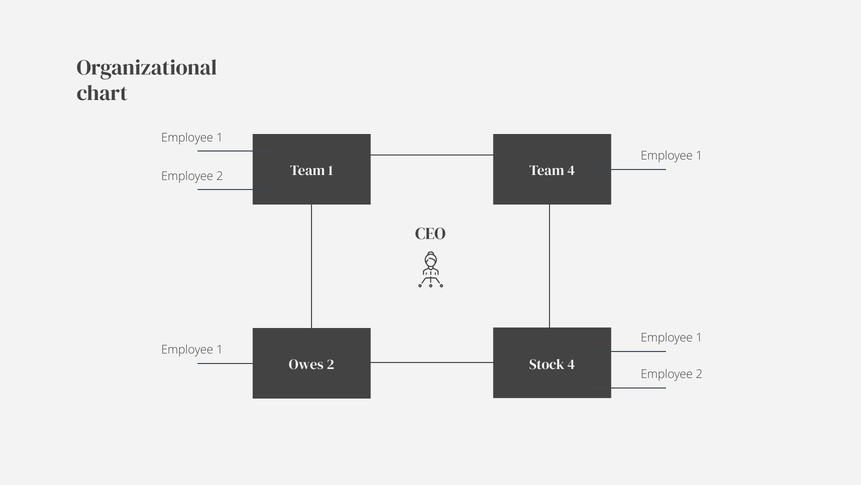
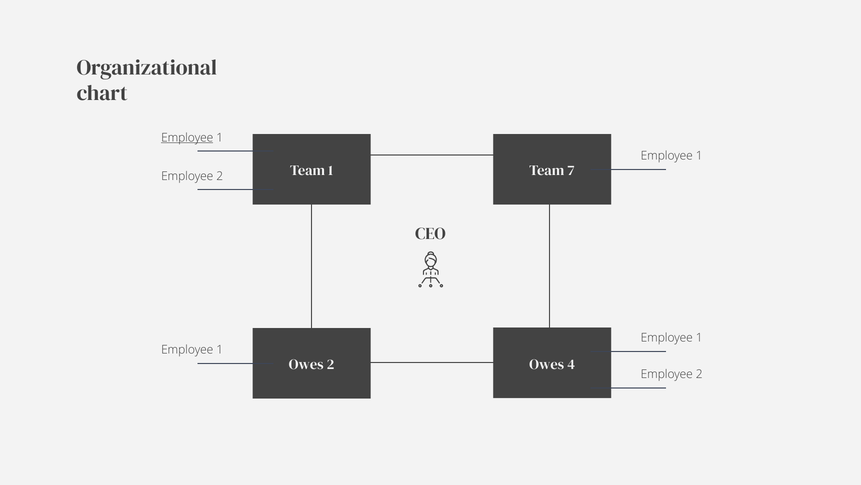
Employee at (187, 137) underline: none -> present
Team 4: 4 -> 7
Stock at (547, 364): Stock -> Owes
